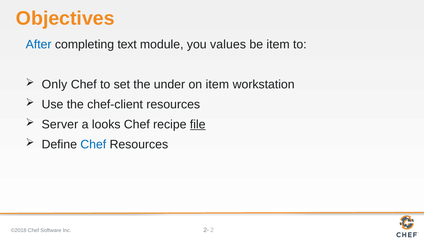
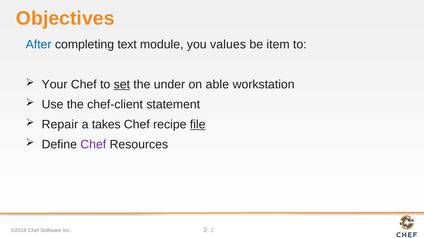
Only: Only -> Your
set underline: none -> present
on item: item -> able
chef-client resources: resources -> statement
Server: Server -> Repair
looks: looks -> takes
Chef at (93, 145) colour: blue -> purple
